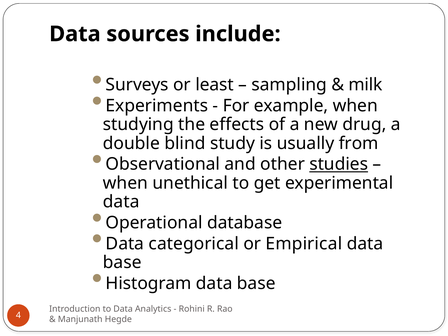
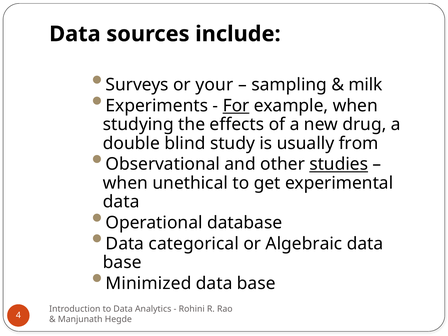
least: least -> your
For underline: none -> present
Empirical: Empirical -> Algebraic
Histogram: Histogram -> Minimized
